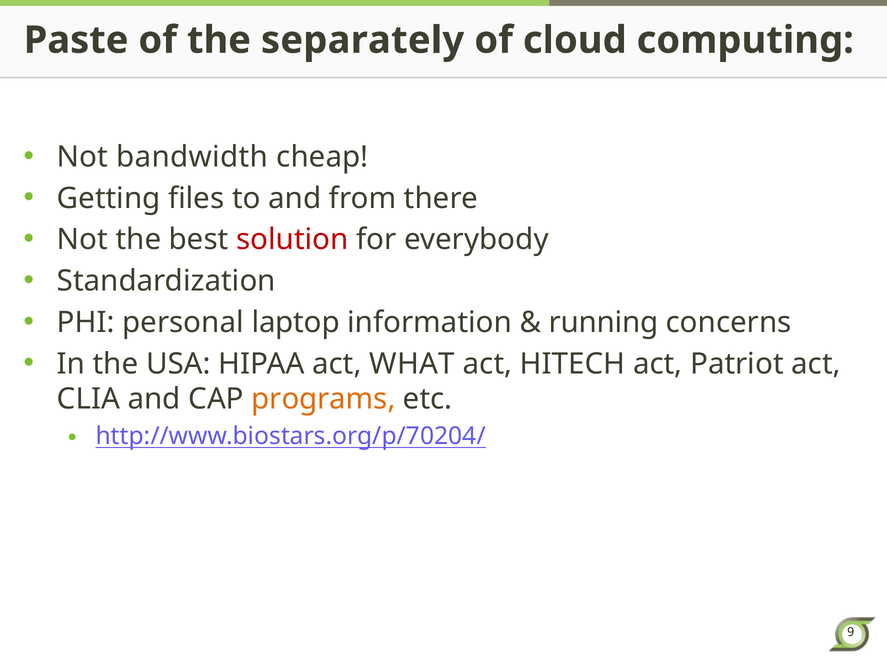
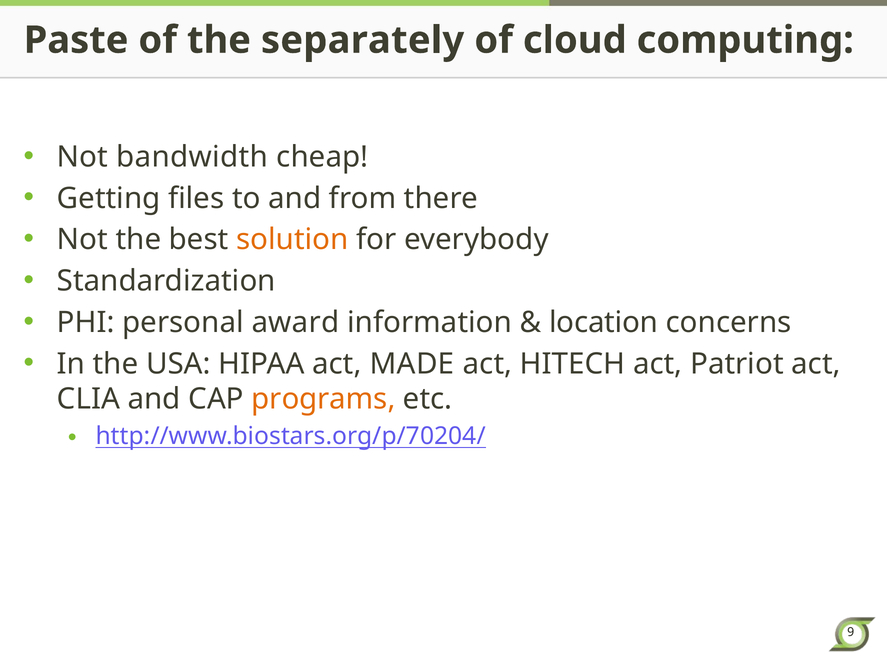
solution colour: red -> orange
laptop: laptop -> award
running: running -> location
WHAT: WHAT -> MADE
